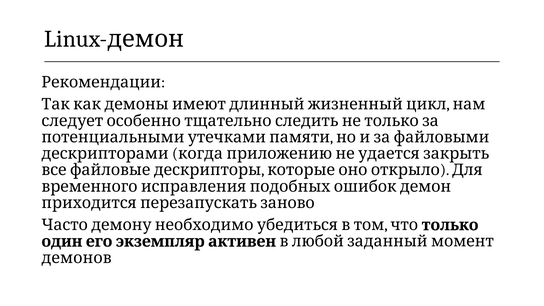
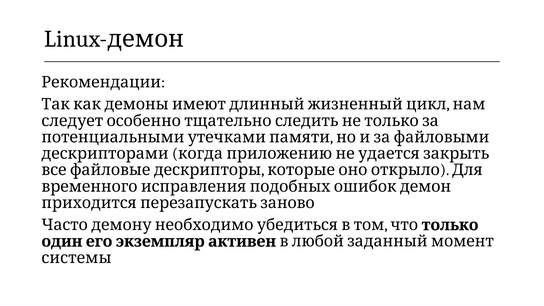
демонов: демонов -> системы
